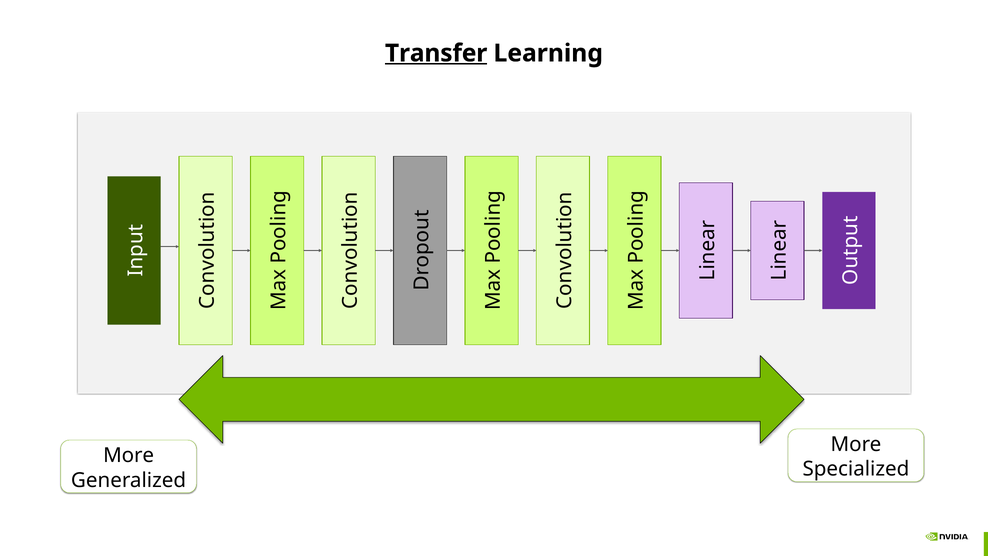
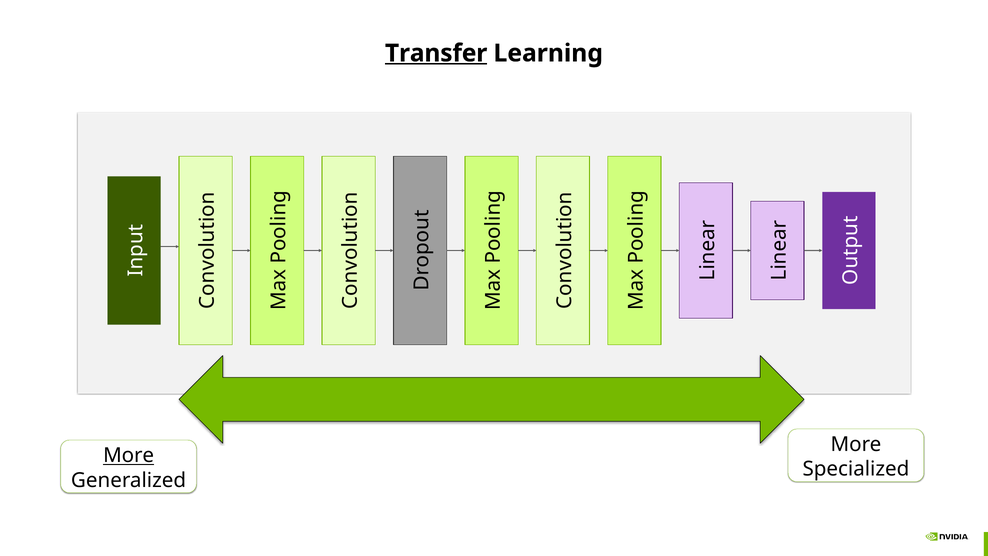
More at (129, 455) underline: none -> present
